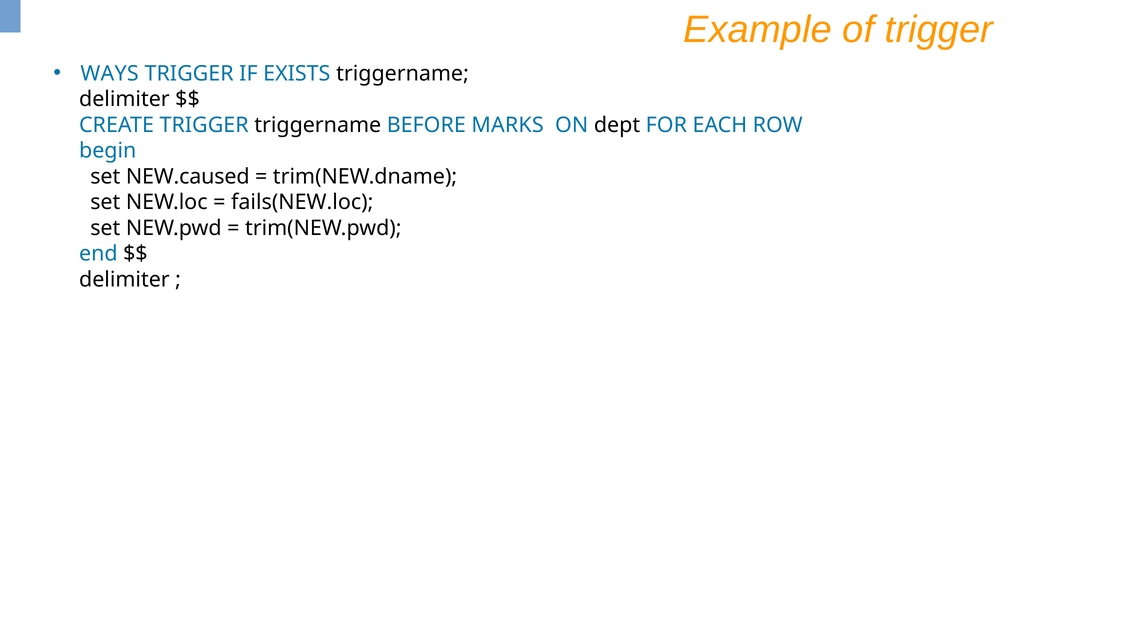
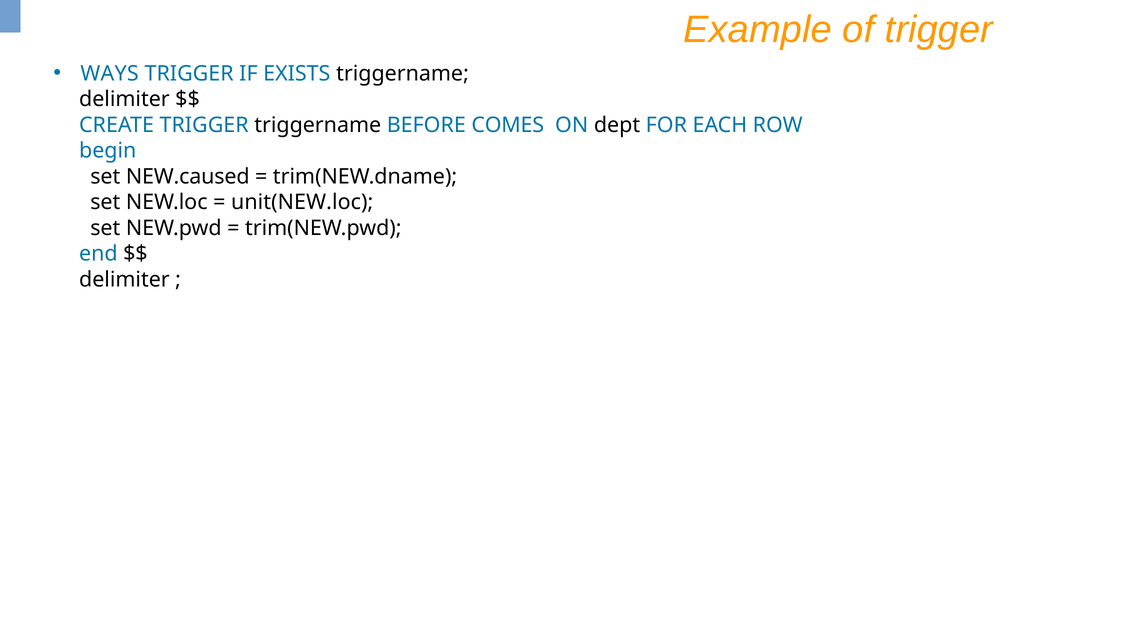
MARKS: MARKS -> COMES
fails(NEW.loc: fails(NEW.loc -> unit(NEW.loc
